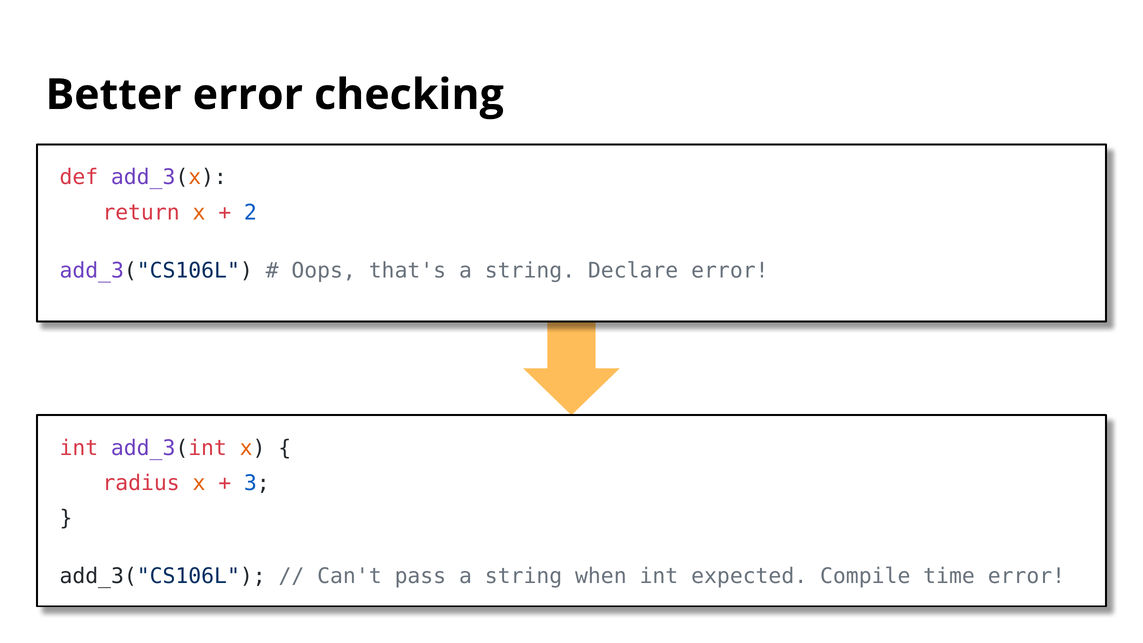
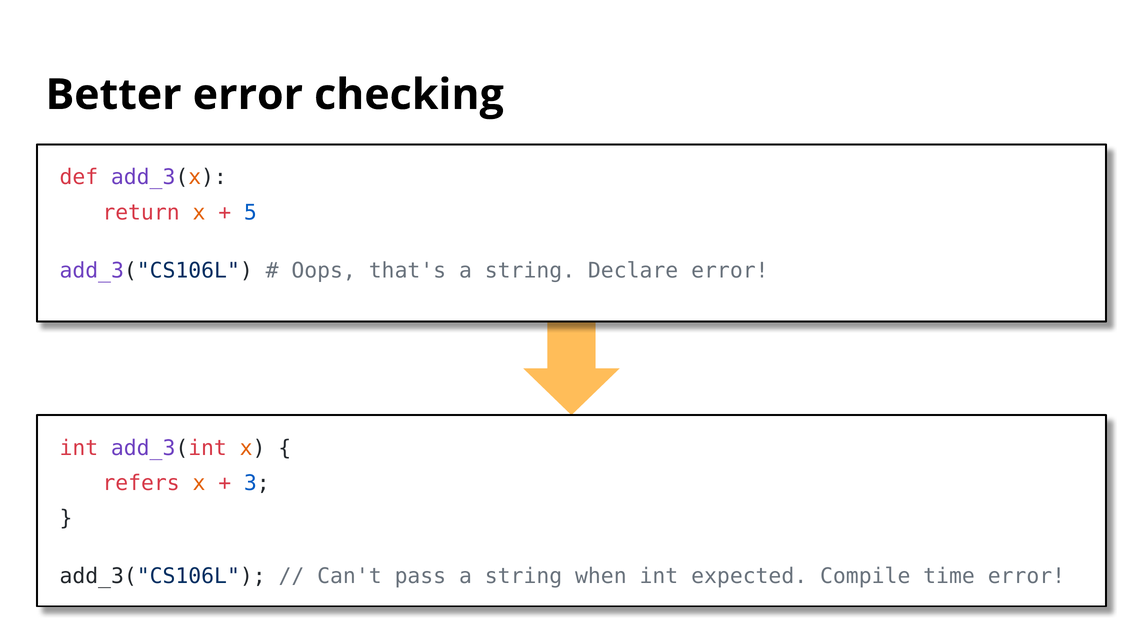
2: 2 -> 5
radius: radius -> refers
